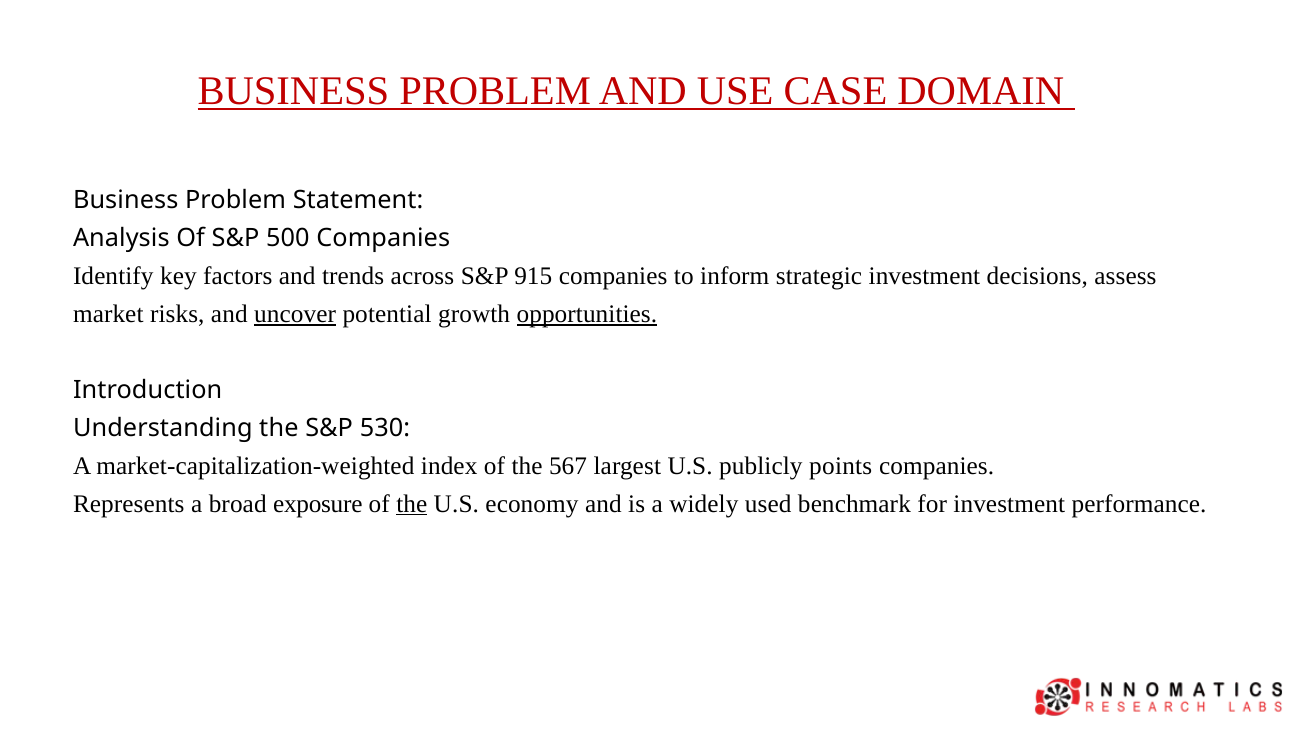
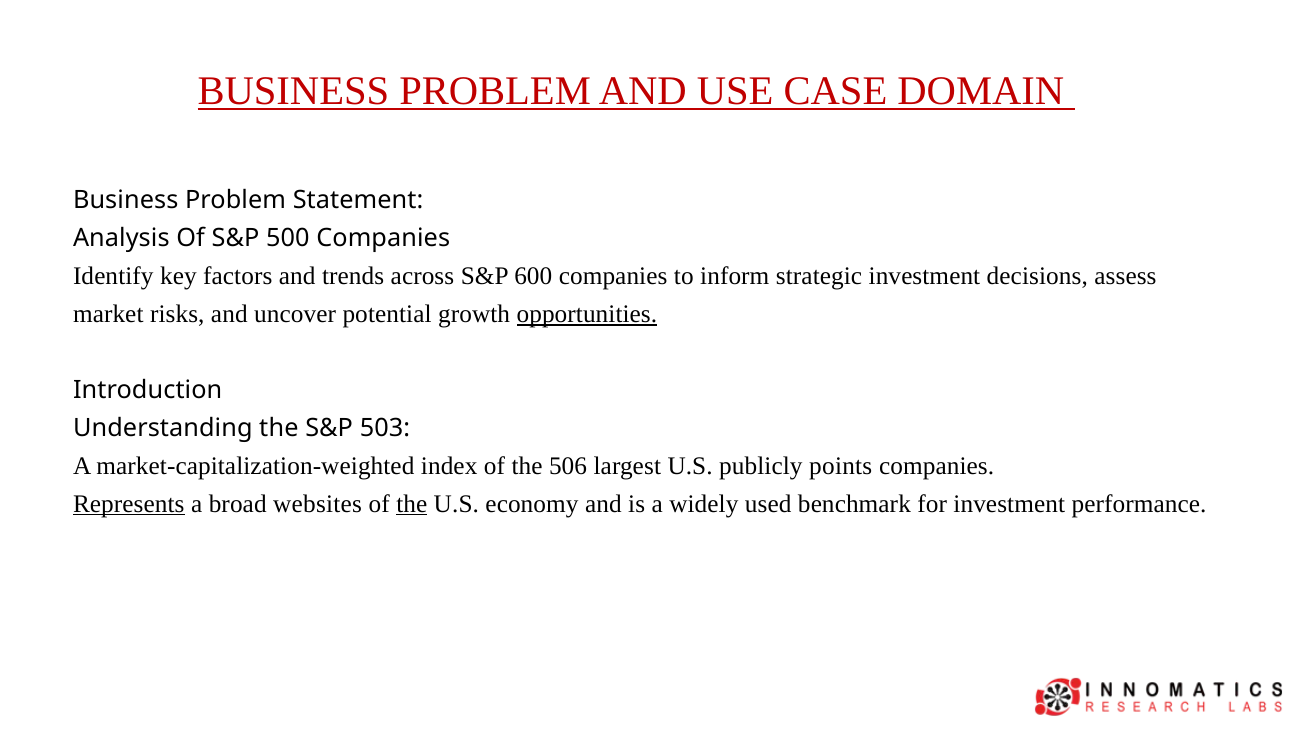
915: 915 -> 600
uncover underline: present -> none
530: 530 -> 503
567: 567 -> 506
Represents underline: none -> present
exposure: exposure -> websites
